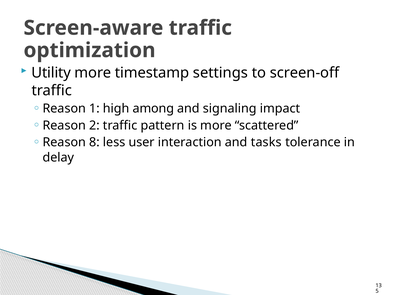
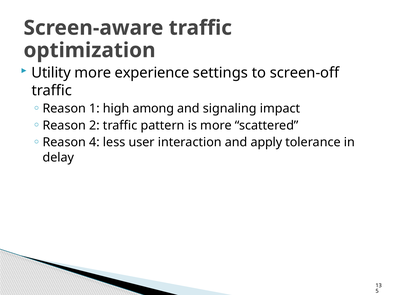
timestamp: timestamp -> experience
8: 8 -> 4
tasks: tasks -> apply
